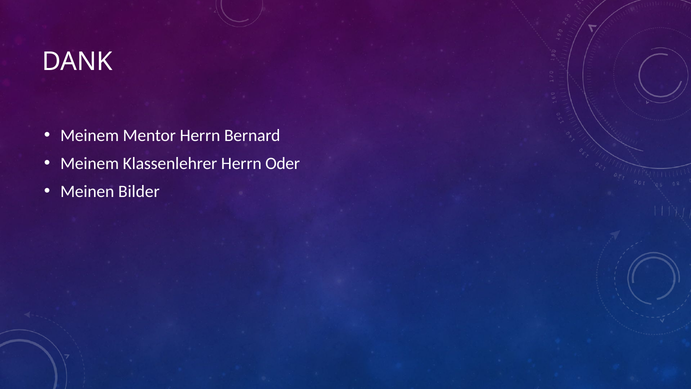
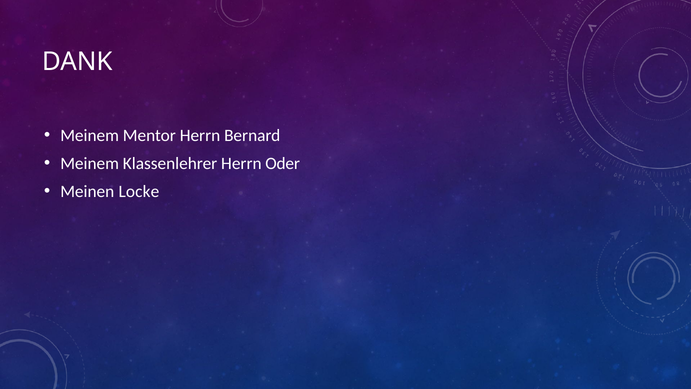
Bilder: Bilder -> Locke
